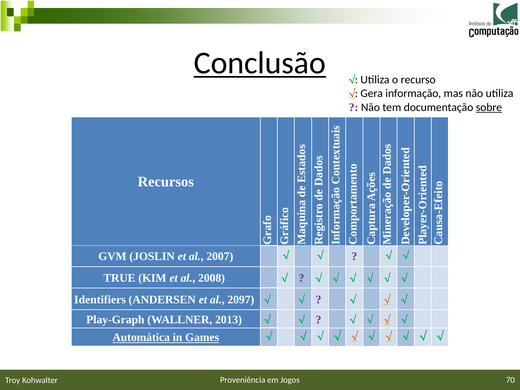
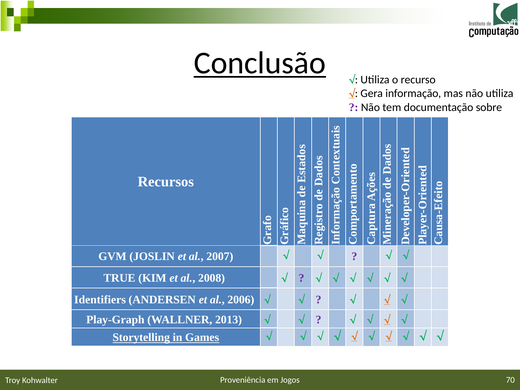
sobre underline: present -> none
2097: 2097 -> 2006
Automática: Automática -> Storytelling
